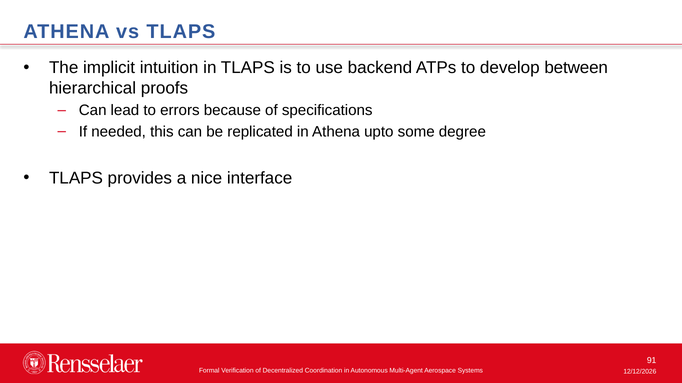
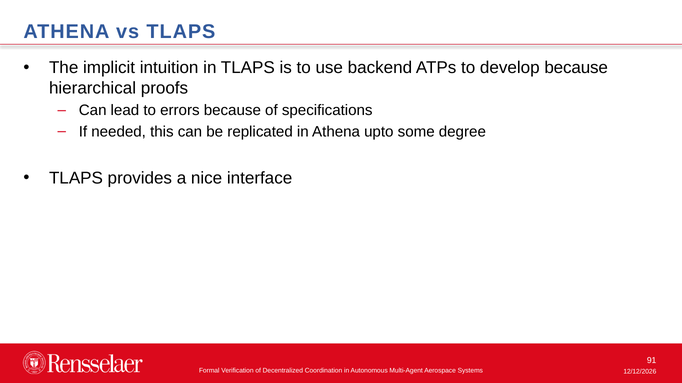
develop between: between -> because
